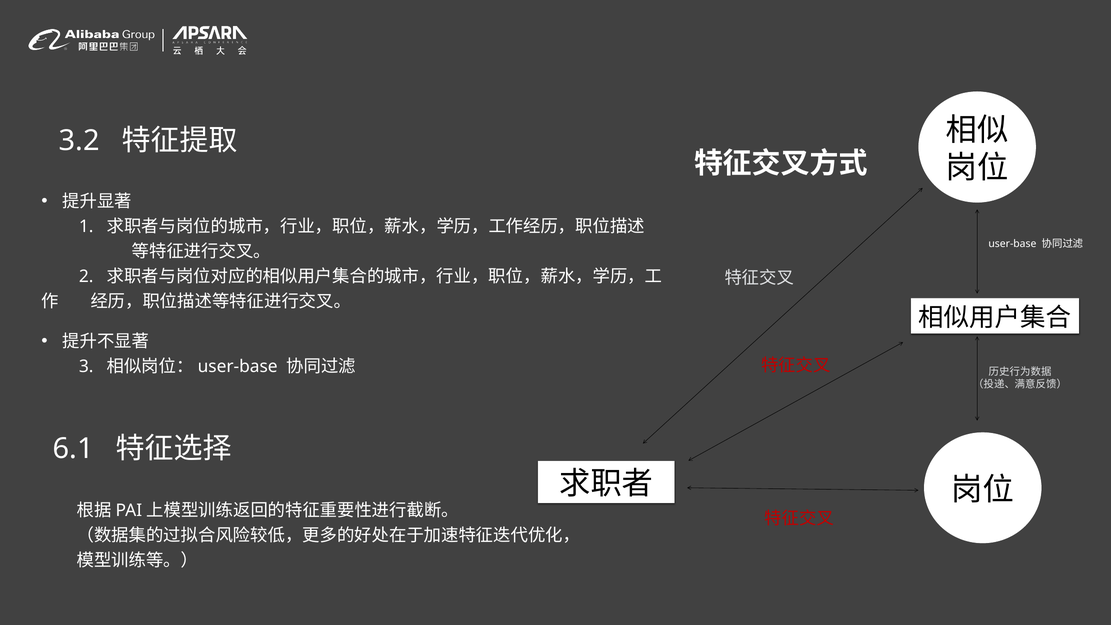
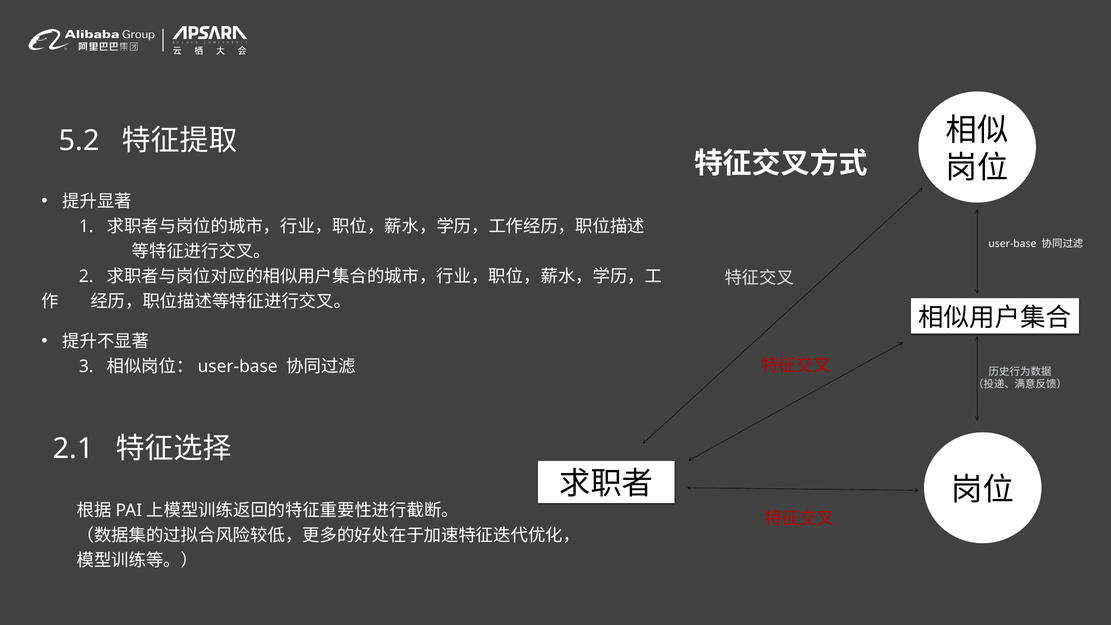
3.2: 3.2 -> 5.2
6.1: 6.1 -> 2.1
